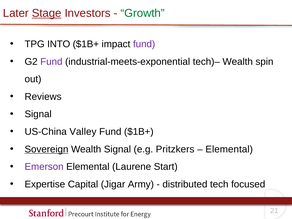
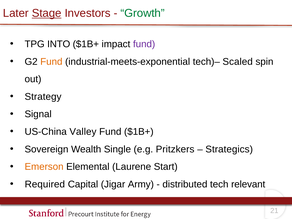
Fund at (51, 62) colour: purple -> orange
tech)– Wealth: Wealth -> Scaled
Reviews: Reviews -> Strategy
Sovereign underline: present -> none
Wealth Signal: Signal -> Single
Elemental at (229, 149): Elemental -> Strategics
Emerson colour: purple -> orange
Expertise: Expertise -> Required
focused: focused -> relevant
